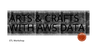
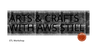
DATA: DATA -> STILL
